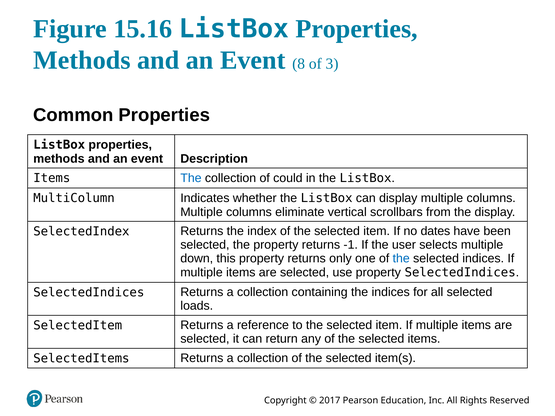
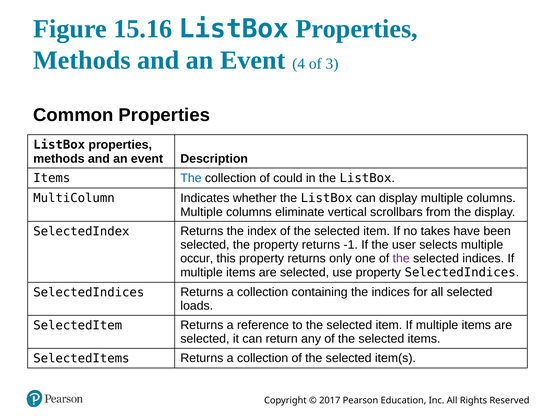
8: 8 -> 4
dates: dates -> takes
down: down -> occur
the at (401, 259) colour: blue -> purple
